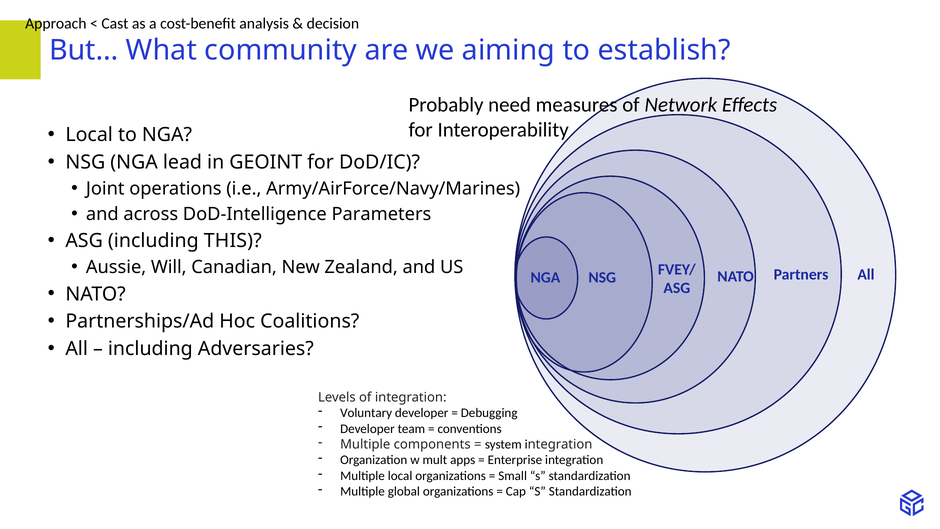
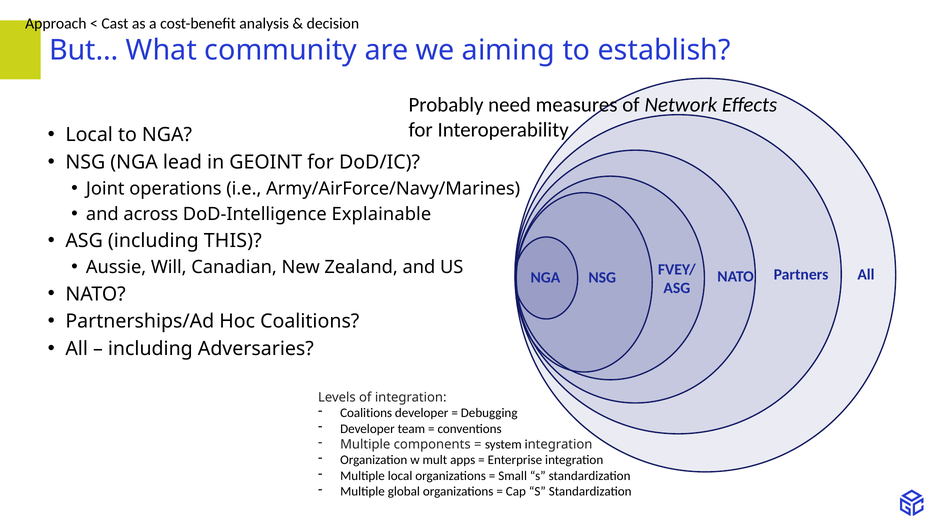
Parameters: Parameters -> Explainable
Voluntary at (366, 413): Voluntary -> Coalitions
